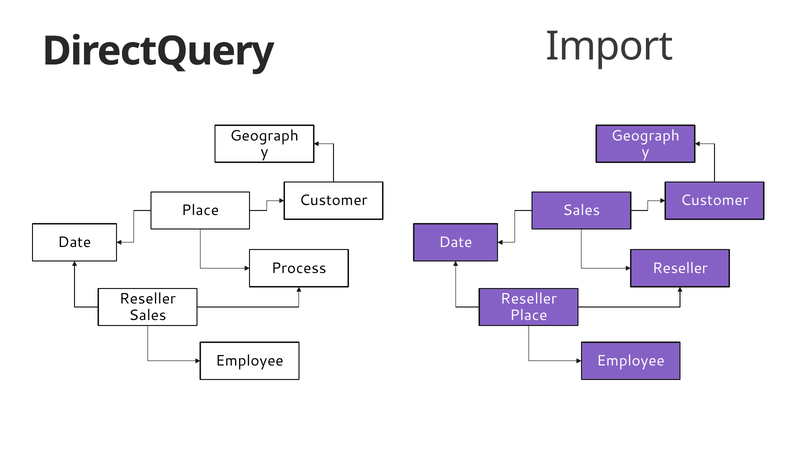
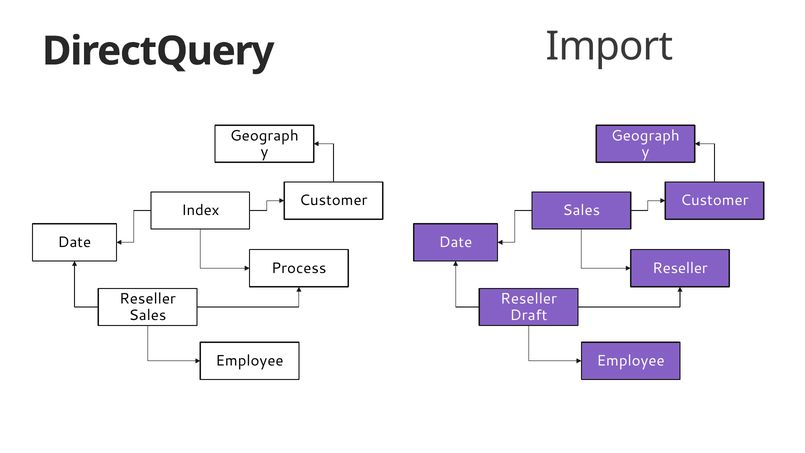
Place at (200, 210): Place -> Index
Place at (529, 315): Place -> Draft
